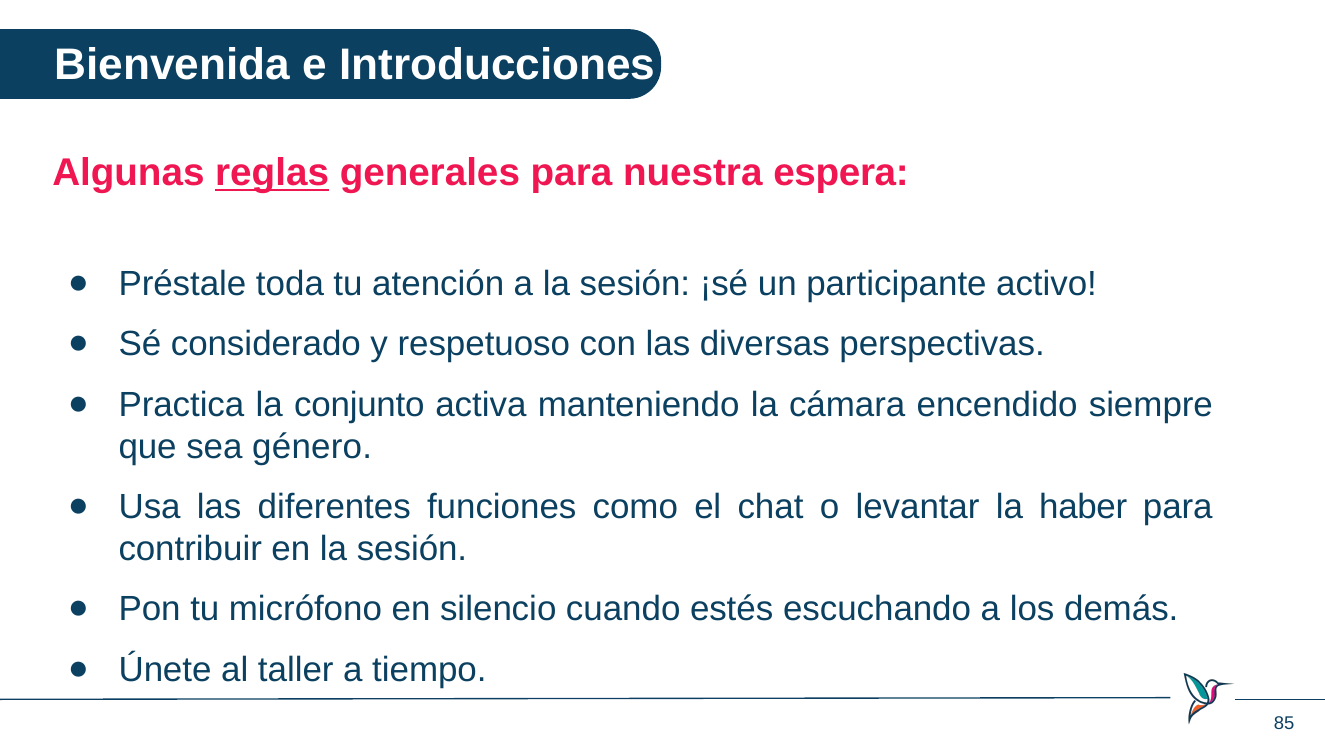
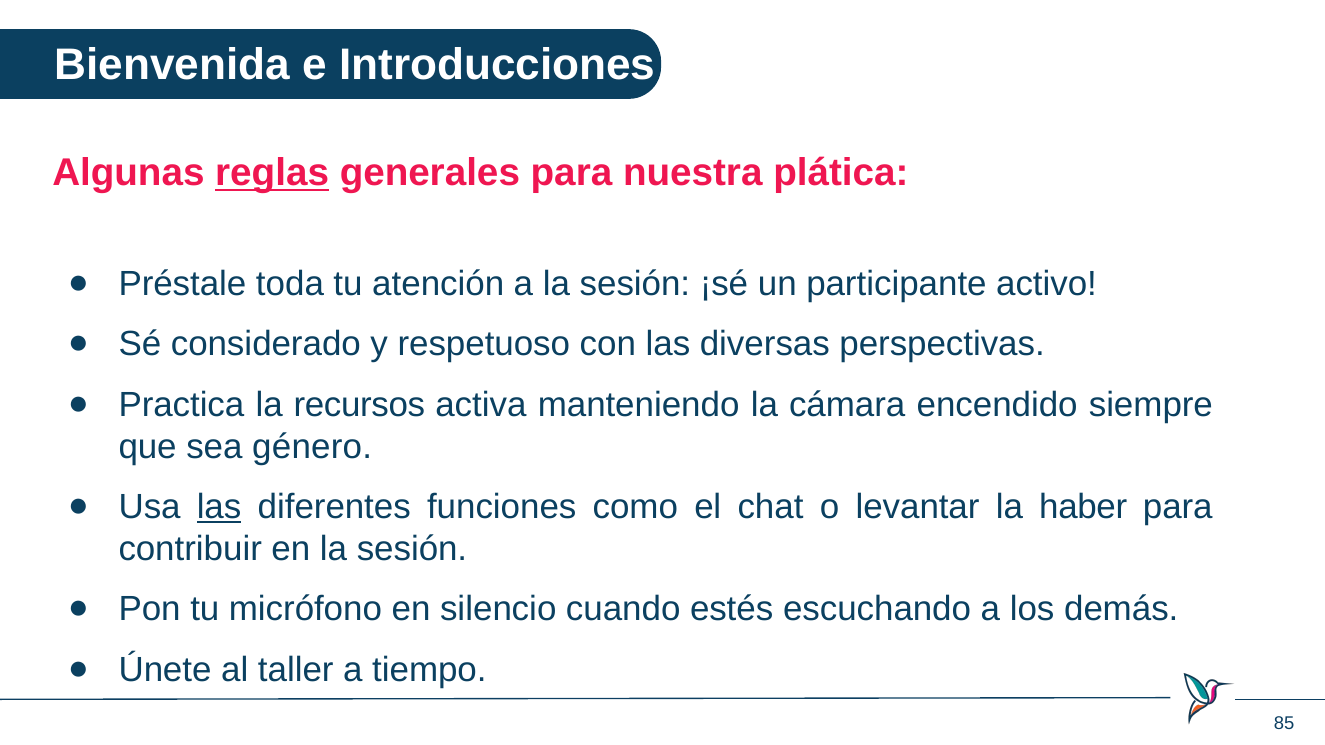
espera: espera -> plática
conjunto: conjunto -> recursos
las at (219, 507) underline: none -> present
